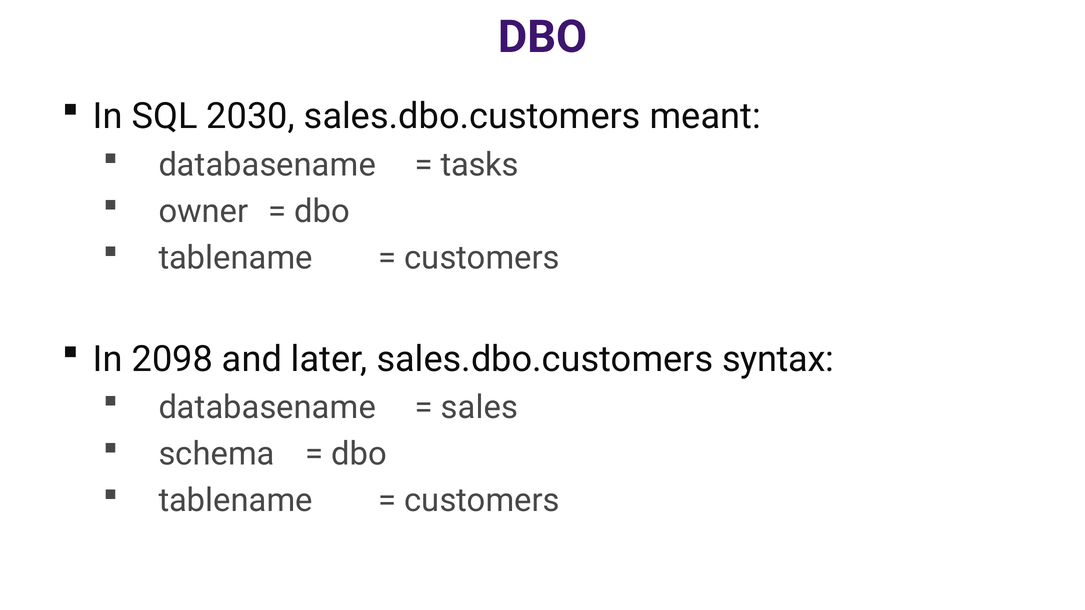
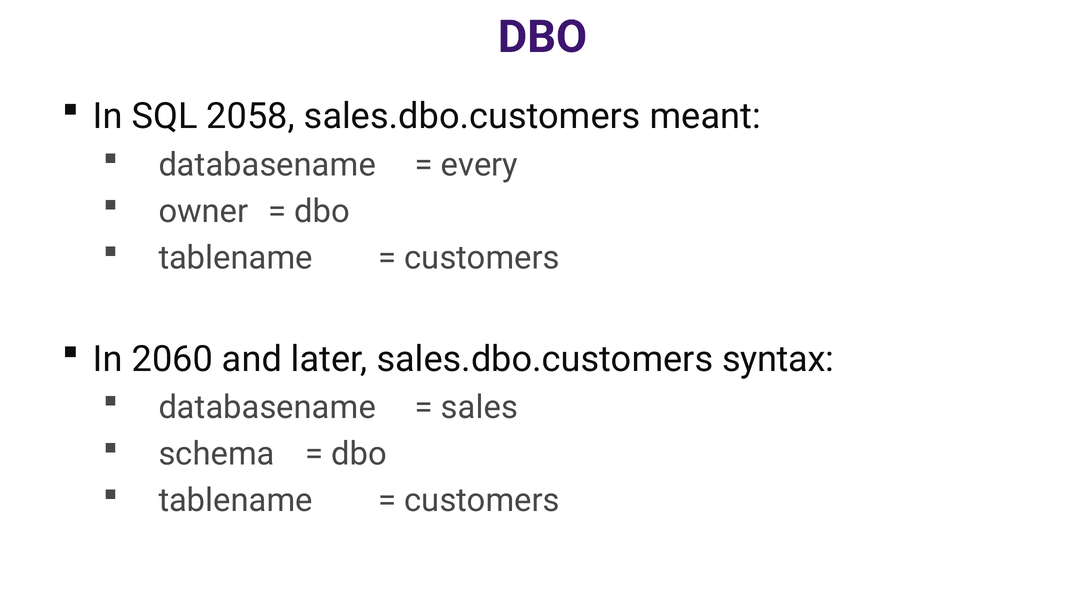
2030: 2030 -> 2058
tasks: tasks -> every
2098: 2098 -> 2060
